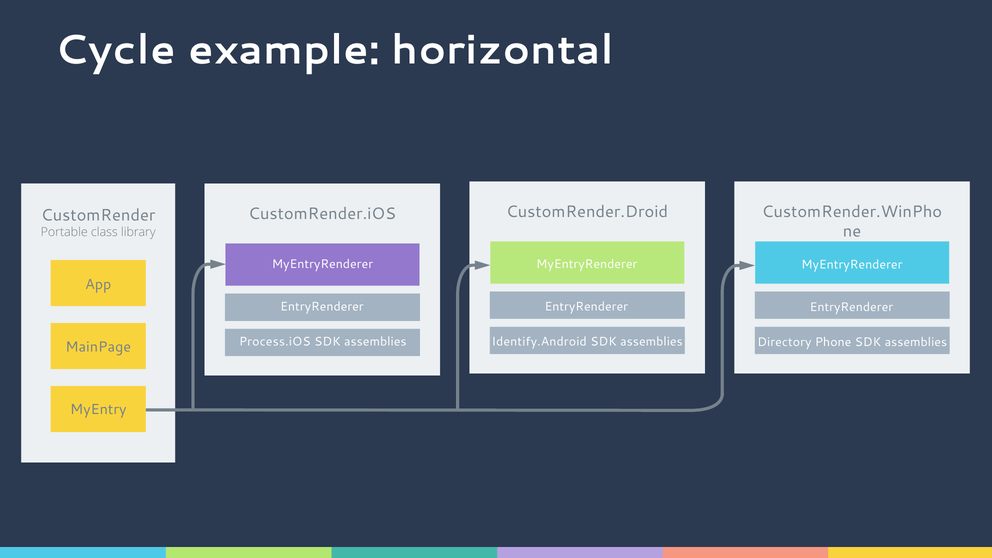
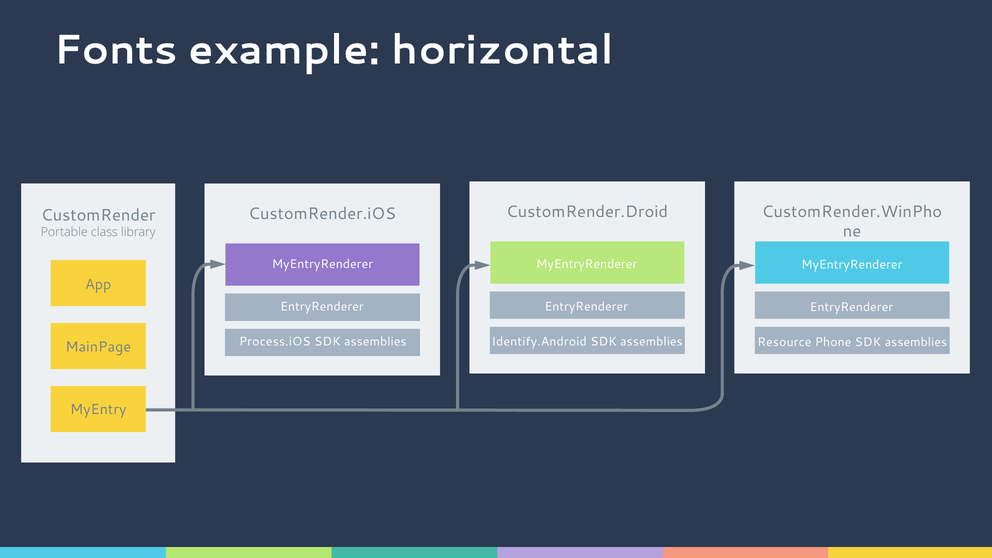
Cycle: Cycle -> Fonts
Directory: Directory -> Resource
